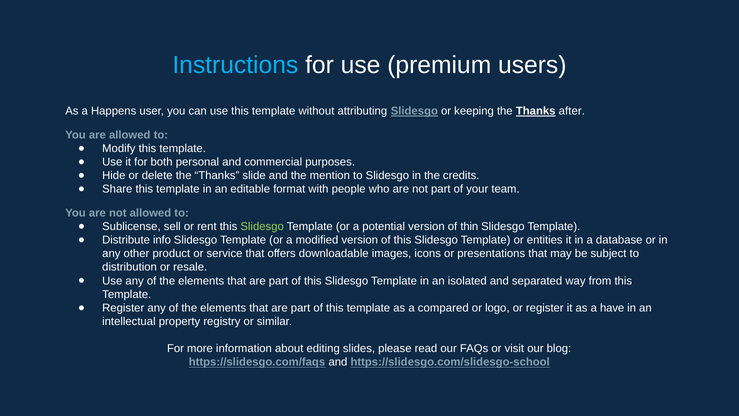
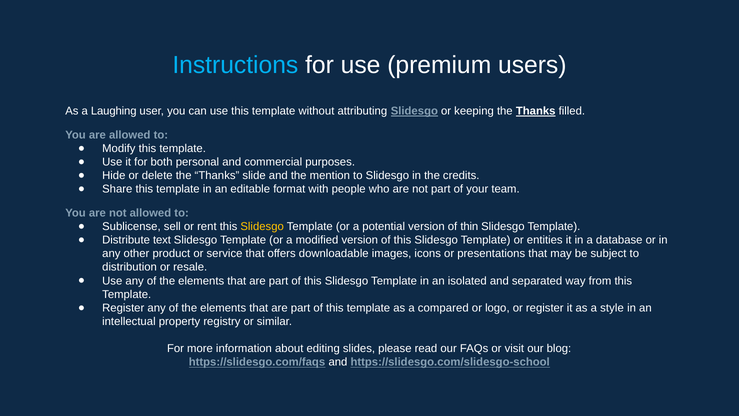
Happens: Happens -> Laughing
after: after -> filled
Slidesgo at (262, 226) colour: light green -> yellow
info: info -> text
have: have -> style
